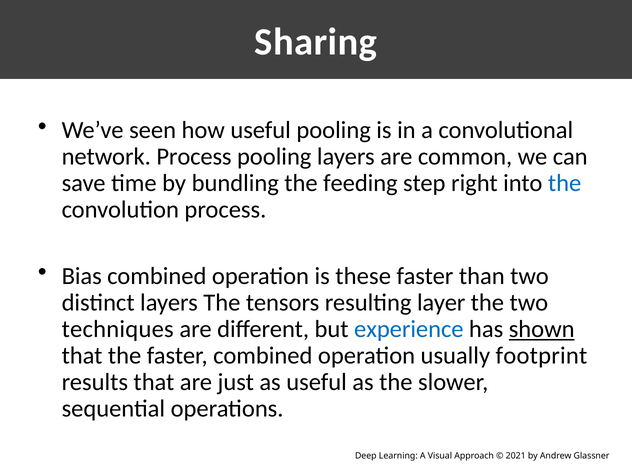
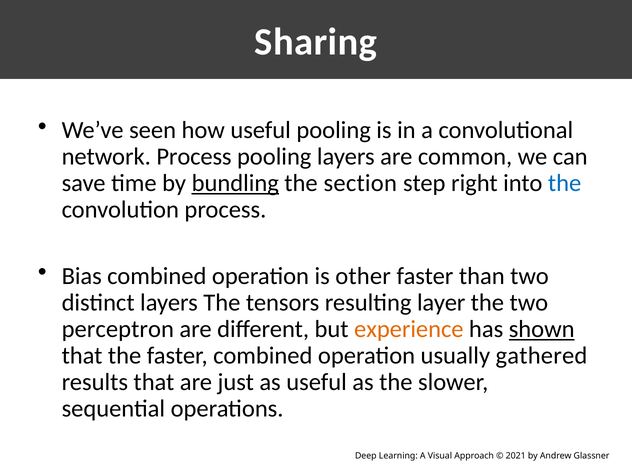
bundling underline: none -> present
feeding: feeding -> section
these: these -> other
techniques: techniques -> perceptron
experience colour: blue -> orange
footprint: footprint -> gathered
